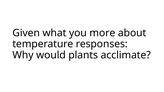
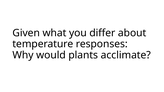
more: more -> differ
